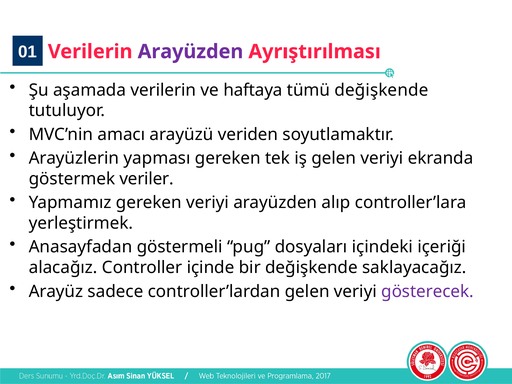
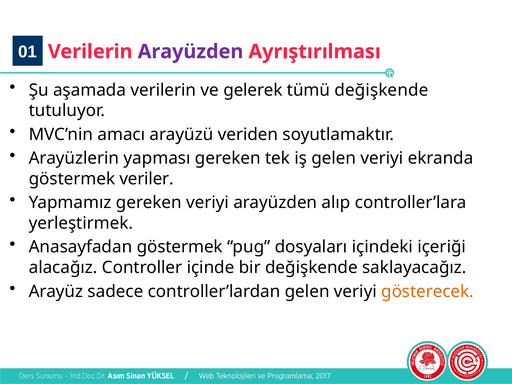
haftaya: haftaya -> gelerek
Anasayfadan göstermeli: göstermeli -> göstermek
gösterecek colour: purple -> orange
